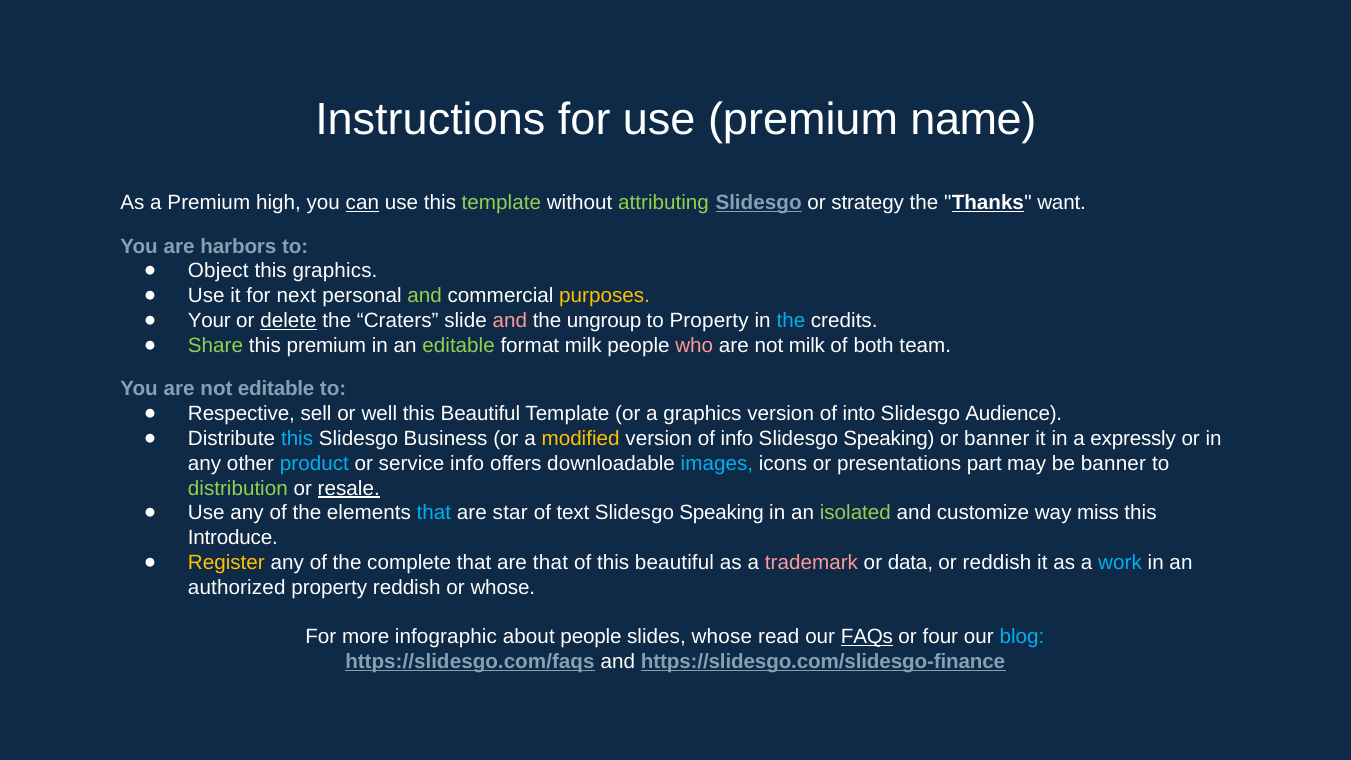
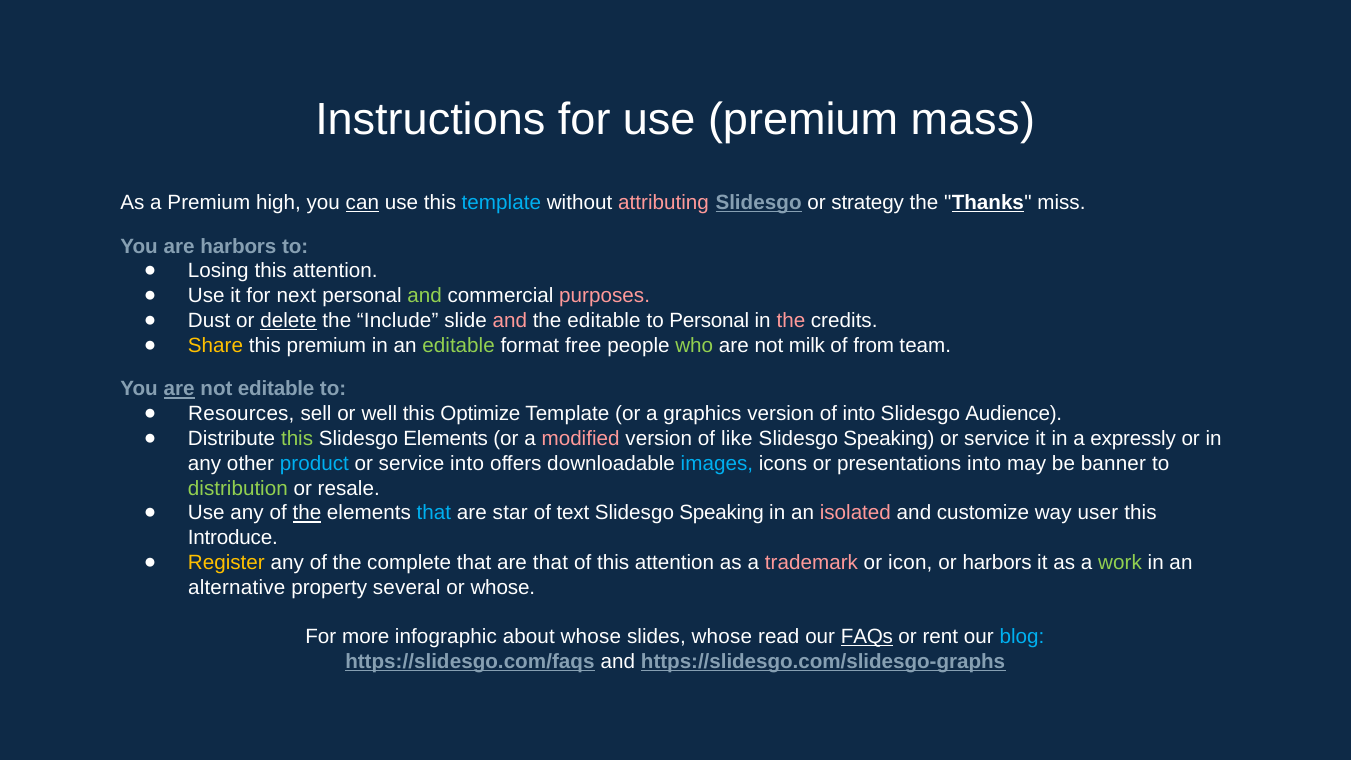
name: name -> mass
template at (501, 203) colour: light green -> light blue
attributing colour: light green -> pink
want: want -> miss
Object: Object -> Losing
graphics at (335, 271): graphics -> attention
purposes colour: yellow -> pink
Your: Your -> Dust
Craters: Craters -> Include
the ungroup: ungroup -> editable
to Property: Property -> Personal
the at (791, 321) colour: light blue -> pink
Share colour: light green -> yellow
format milk: milk -> free
who colour: pink -> light green
both: both -> from
are at (179, 389) underline: none -> present
Respective: Respective -> Resources
Beautiful at (480, 414): Beautiful -> Optimize
this at (297, 439) colour: light blue -> light green
Slidesgo Business: Business -> Elements
modified colour: yellow -> pink
of info: info -> like
banner at (997, 439): banner -> service
service info: info -> into
presentations part: part -> into
resale underline: present -> none
the at (307, 513) underline: none -> present
isolated colour: light green -> pink
miss: miss -> user
of this beautiful: beautiful -> attention
data: data -> icon
or reddish: reddish -> harbors
work colour: light blue -> light green
authorized: authorized -> alternative
property reddish: reddish -> several
about people: people -> whose
four: four -> rent
https://slidesgo.com/slidesgo-finance: https://slidesgo.com/slidesgo-finance -> https://slidesgo.com/slidesgo-graphs
